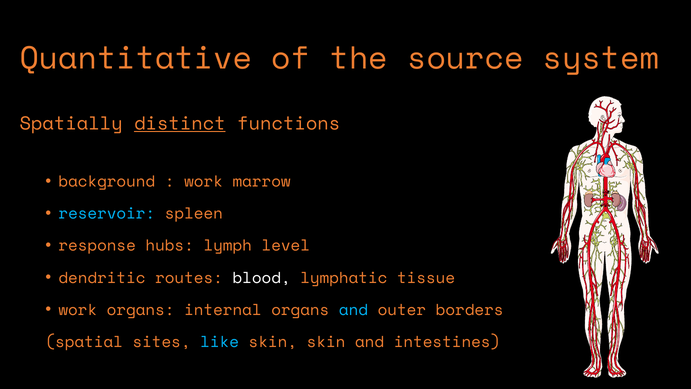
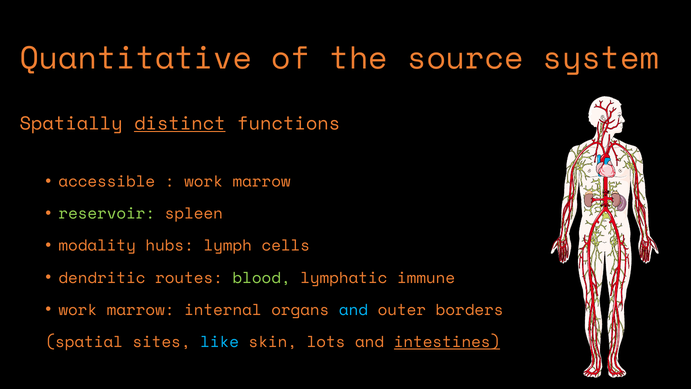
background: background -> accessible
reservoir colour: light blue -> light green
response: response -> modality
level: level -> cells
blood colour: white -> light green
tissue: tissue -> immune
organs at (141, 310): organs -> marrow
skin skin: skin -> lots
intestines underline: none -> present
